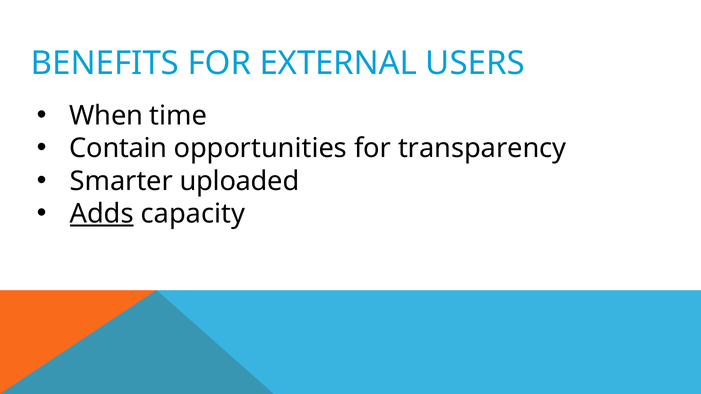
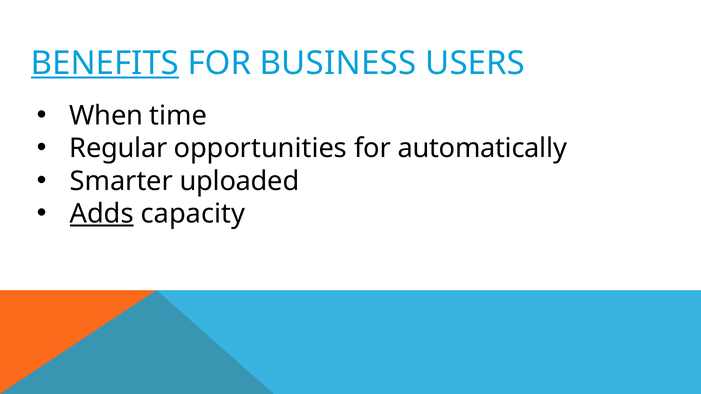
BENEFITS underline: none -> present
EXTERNAL: EXTERNAL -> BUSINESS
Contain: Contain -> Regular
transparency: transparency -> automatically
